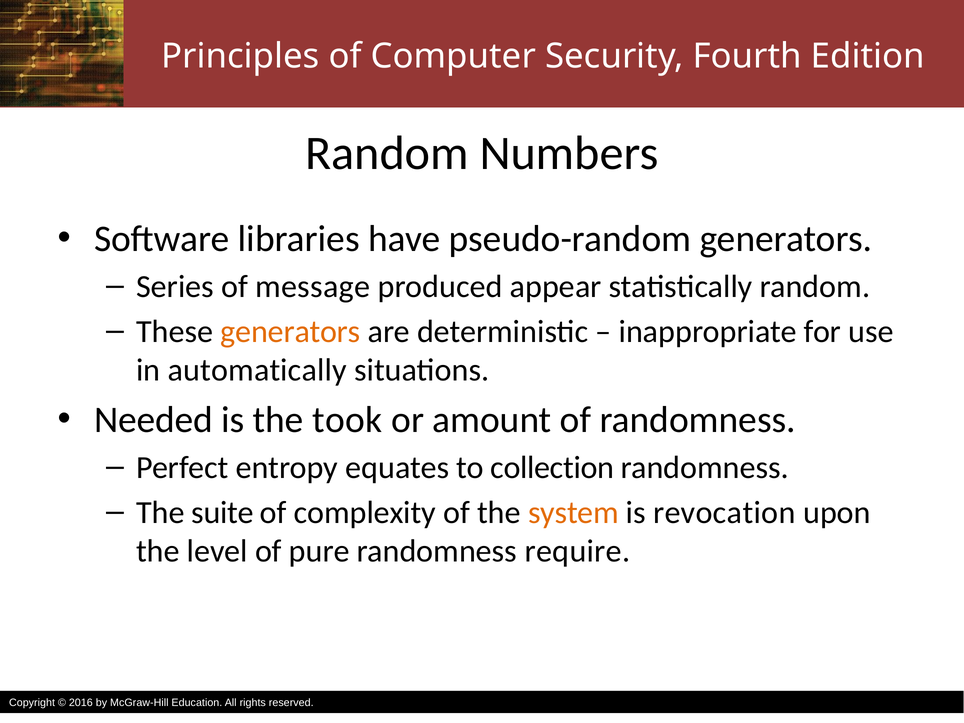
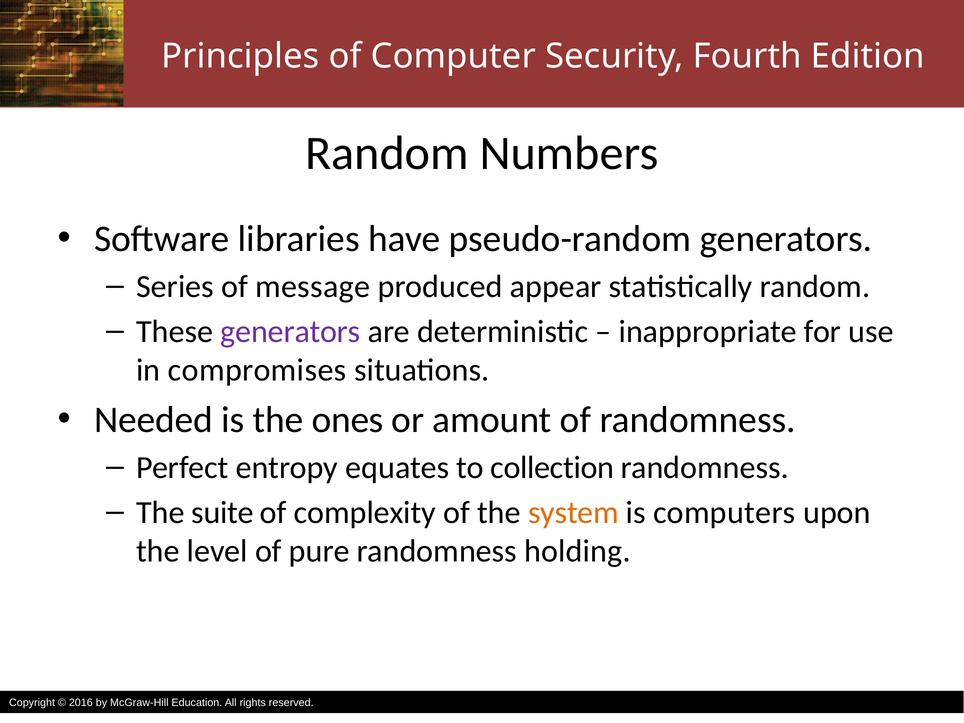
generators at (291, 332) colour: orange -> purple
automatically: automatically -> compromises
took: took -> ones
revocation: revocation -> computers
require: require -> holding
